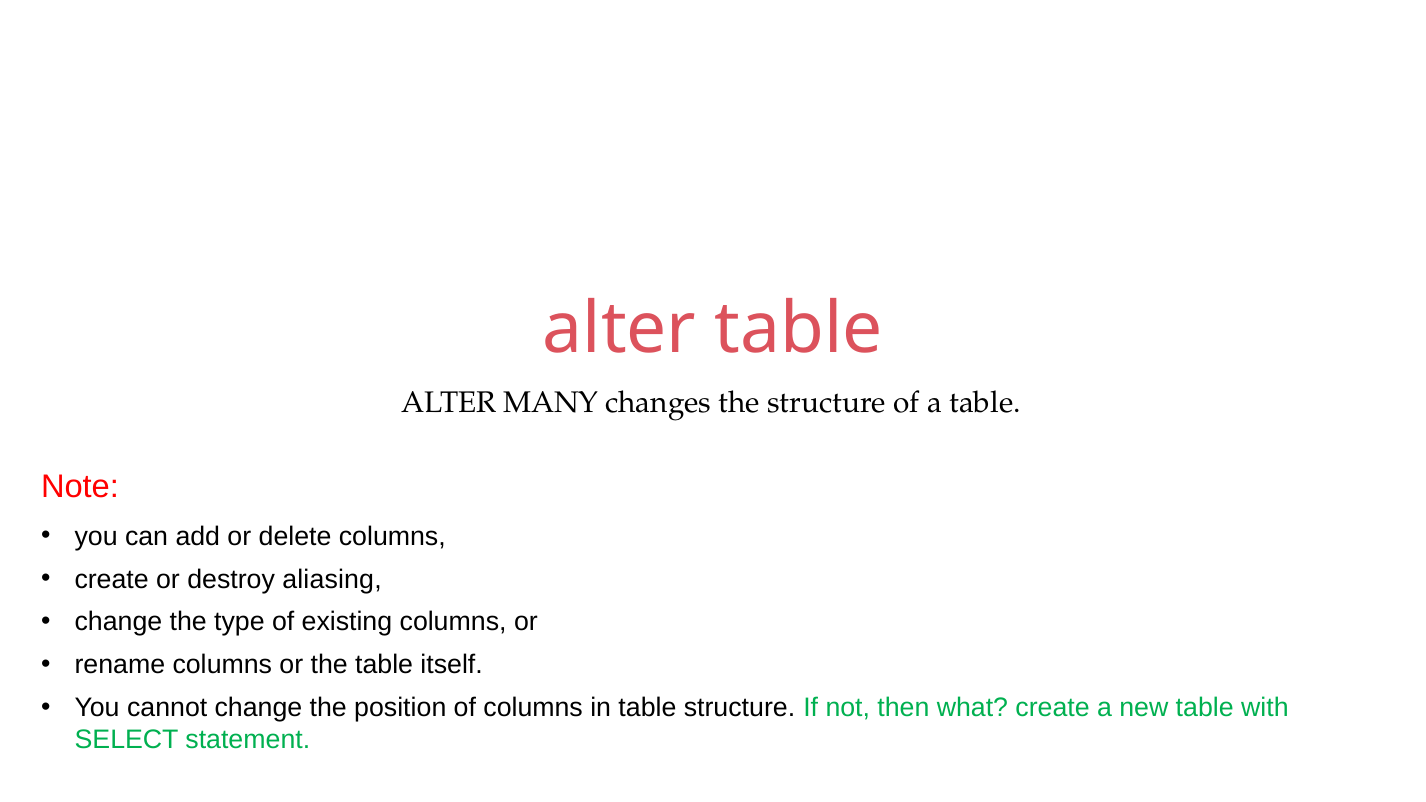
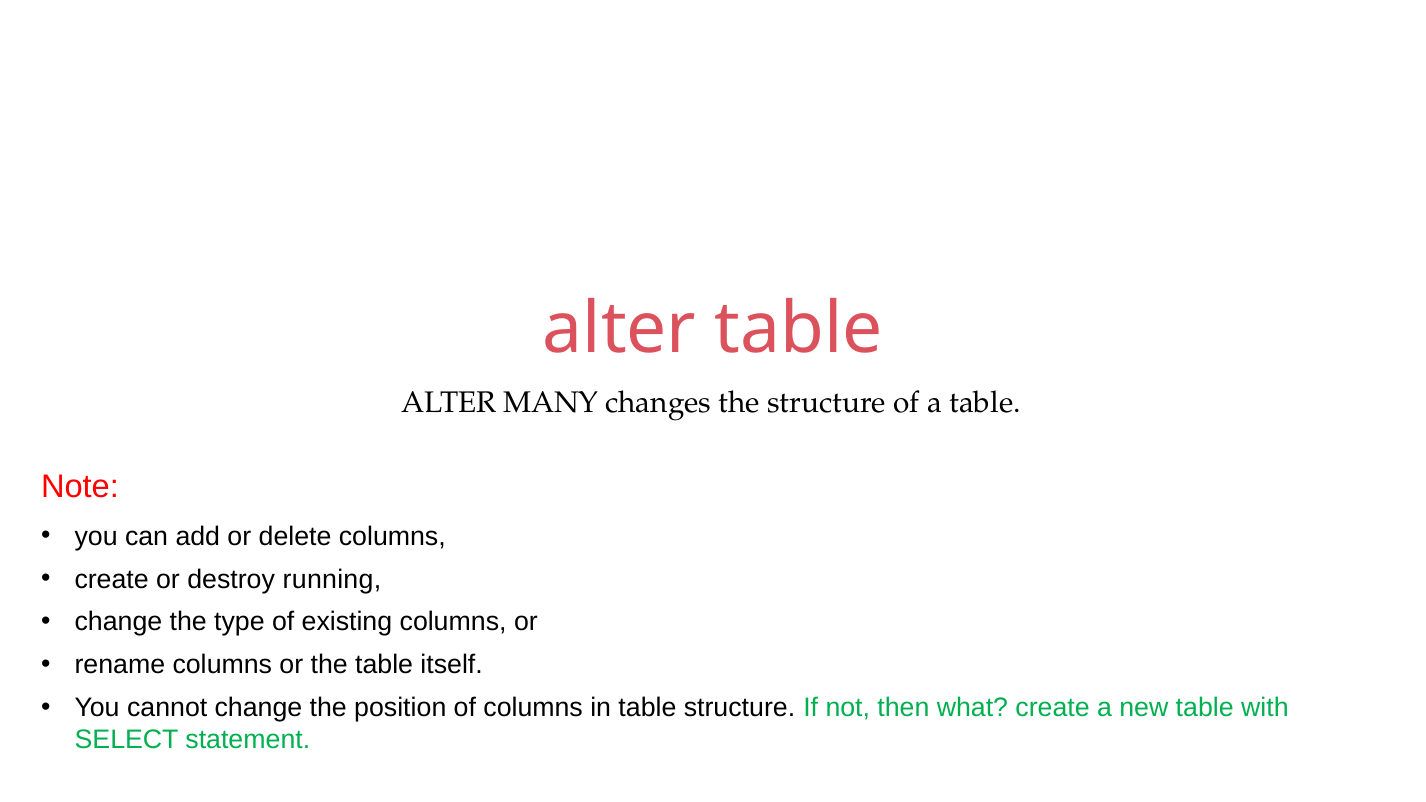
aliasing: aliasing -> running
